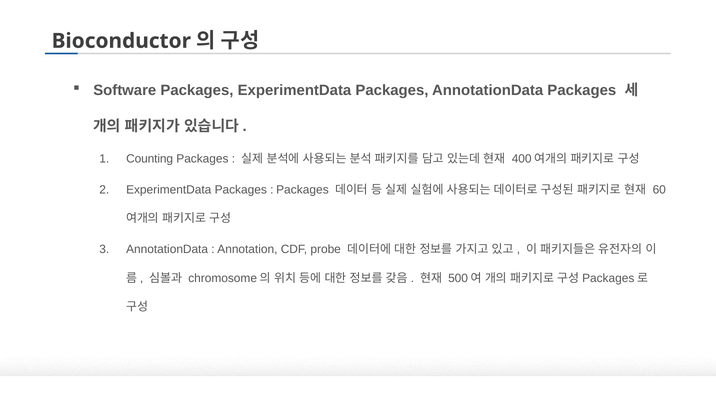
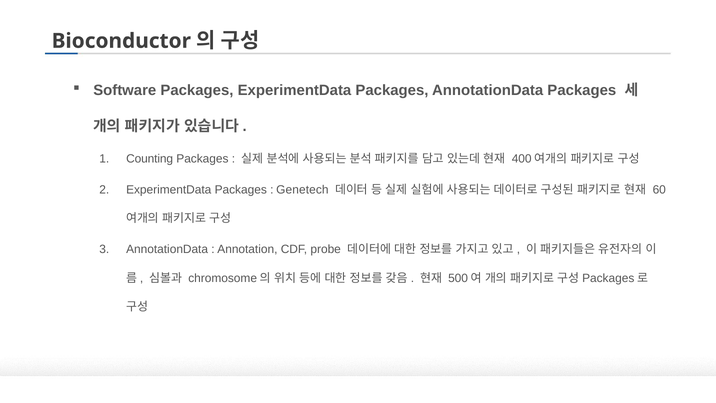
Packages at (302, 190): Packages -> Genetech
